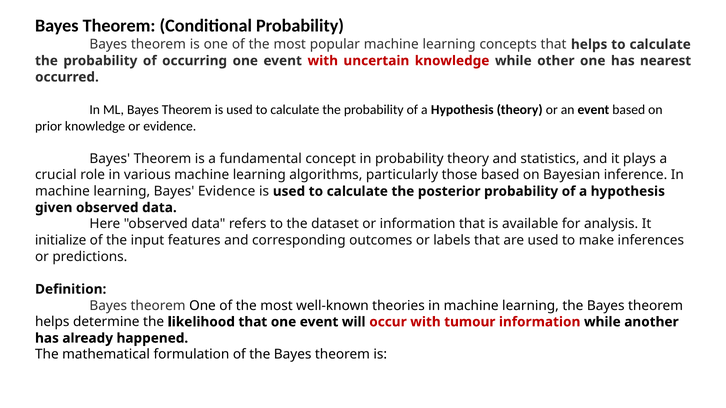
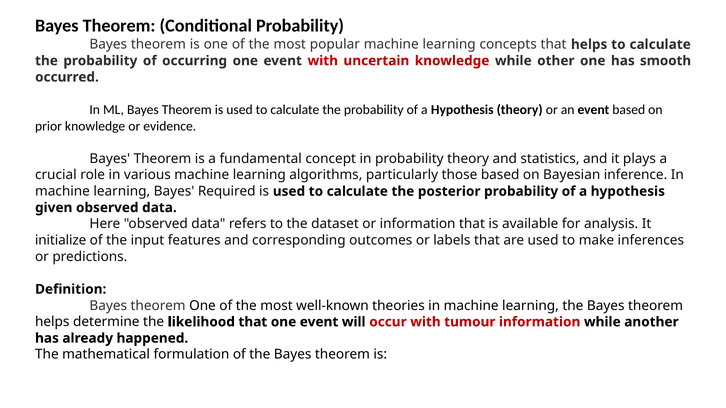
nearest: nearest -> smooth
Bayes Evidence: Evidence -> Required
